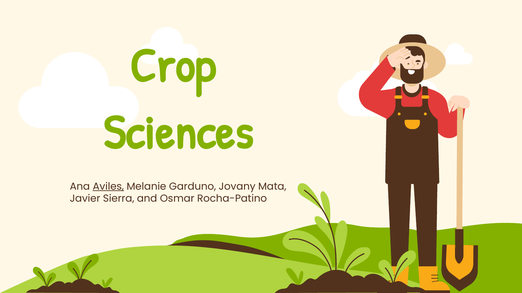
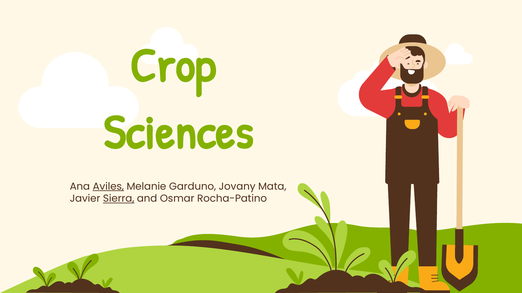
Sierra underline: none -> present
